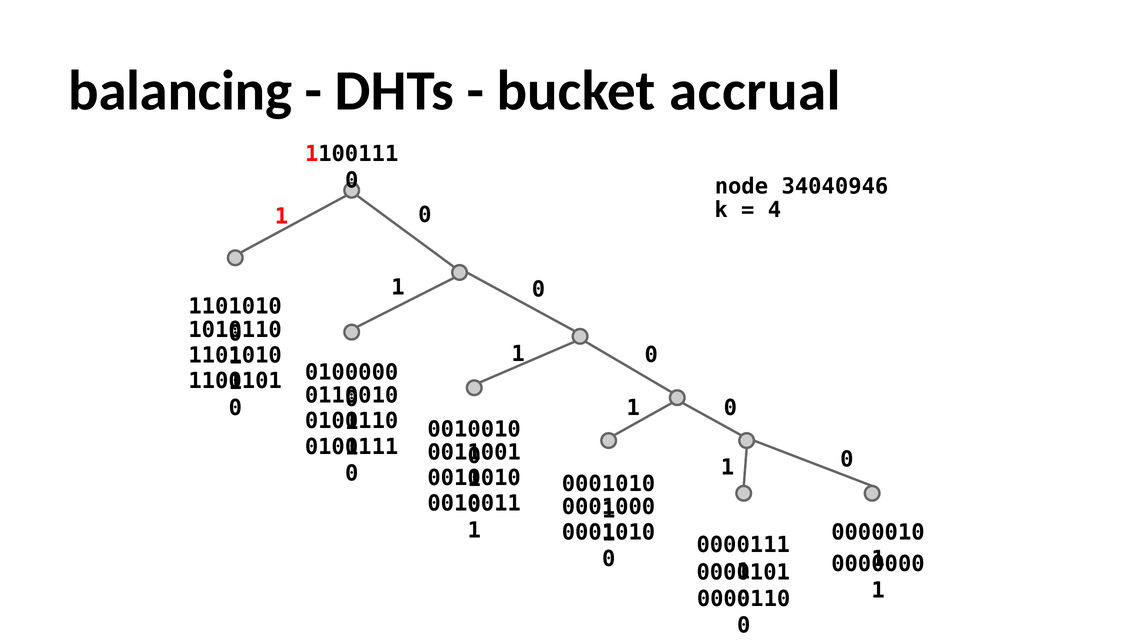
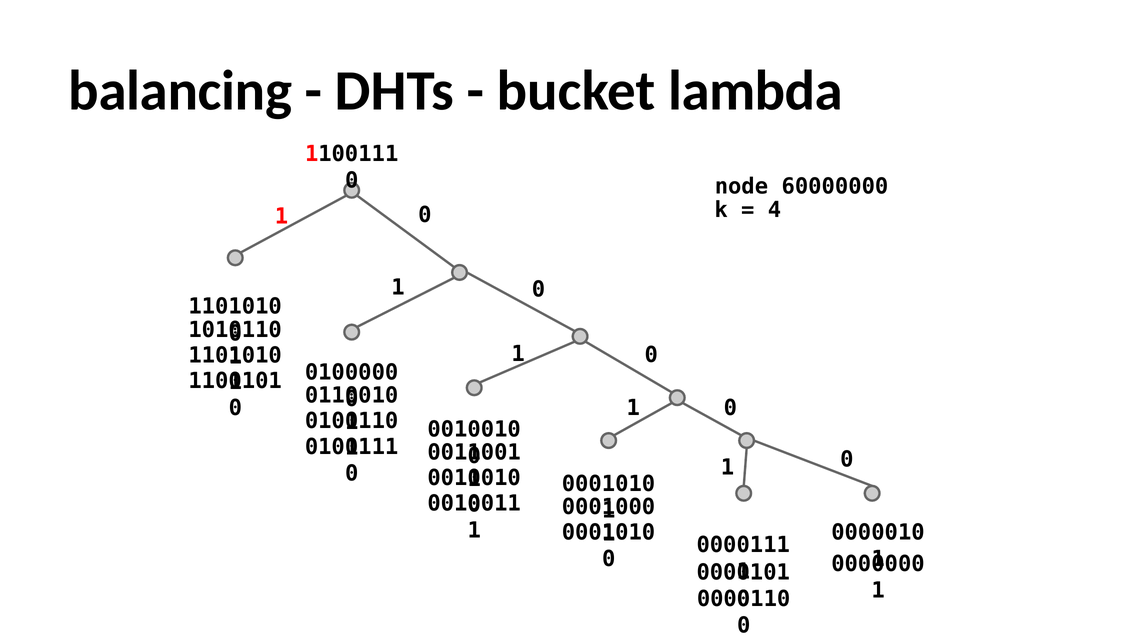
accrual: accrual -> lambda
34040946: 34040946 -> 60000000
